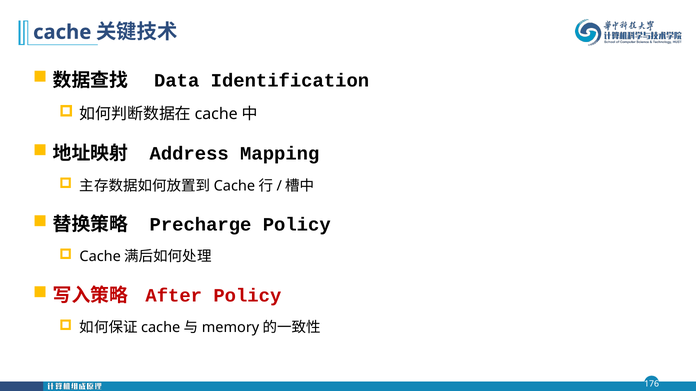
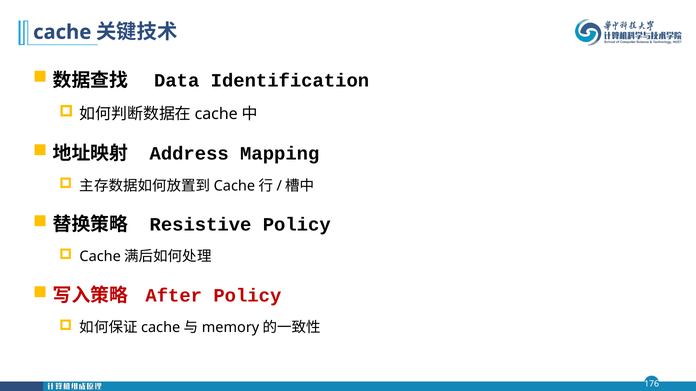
Precharge: Precharge -> Resistive
